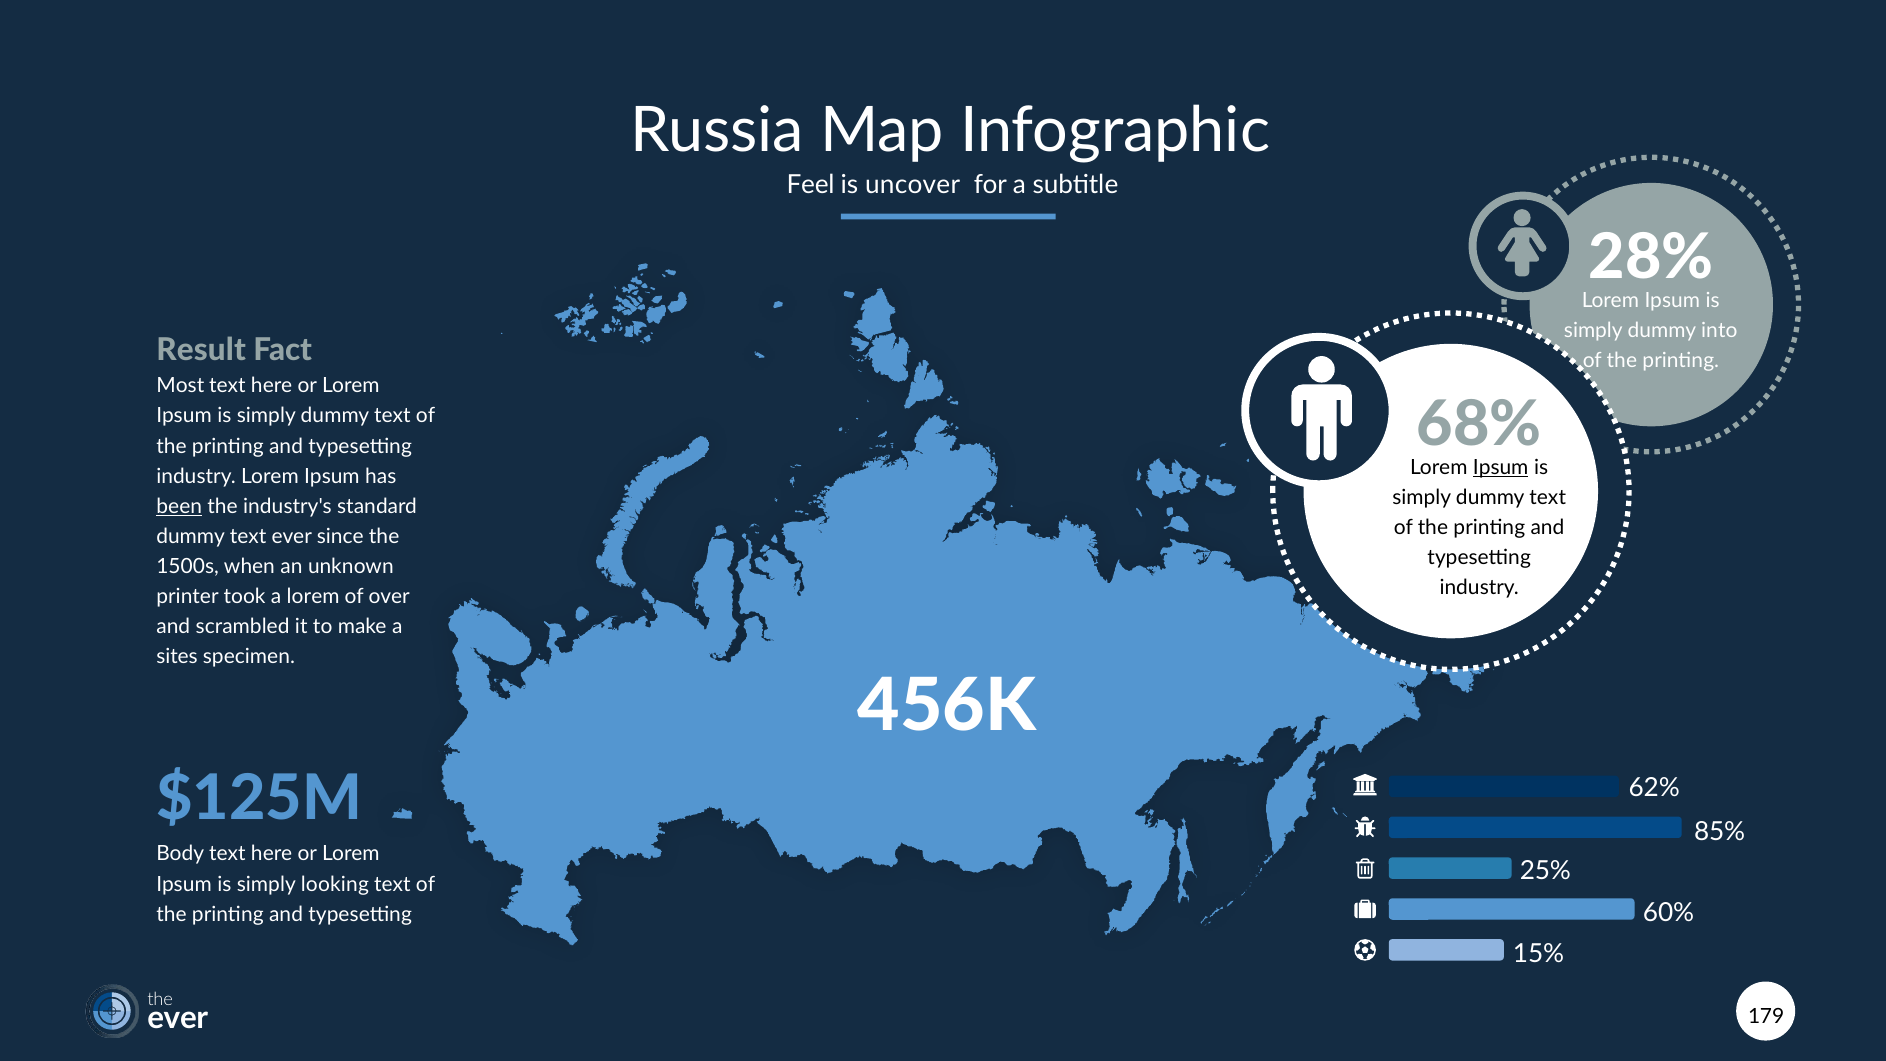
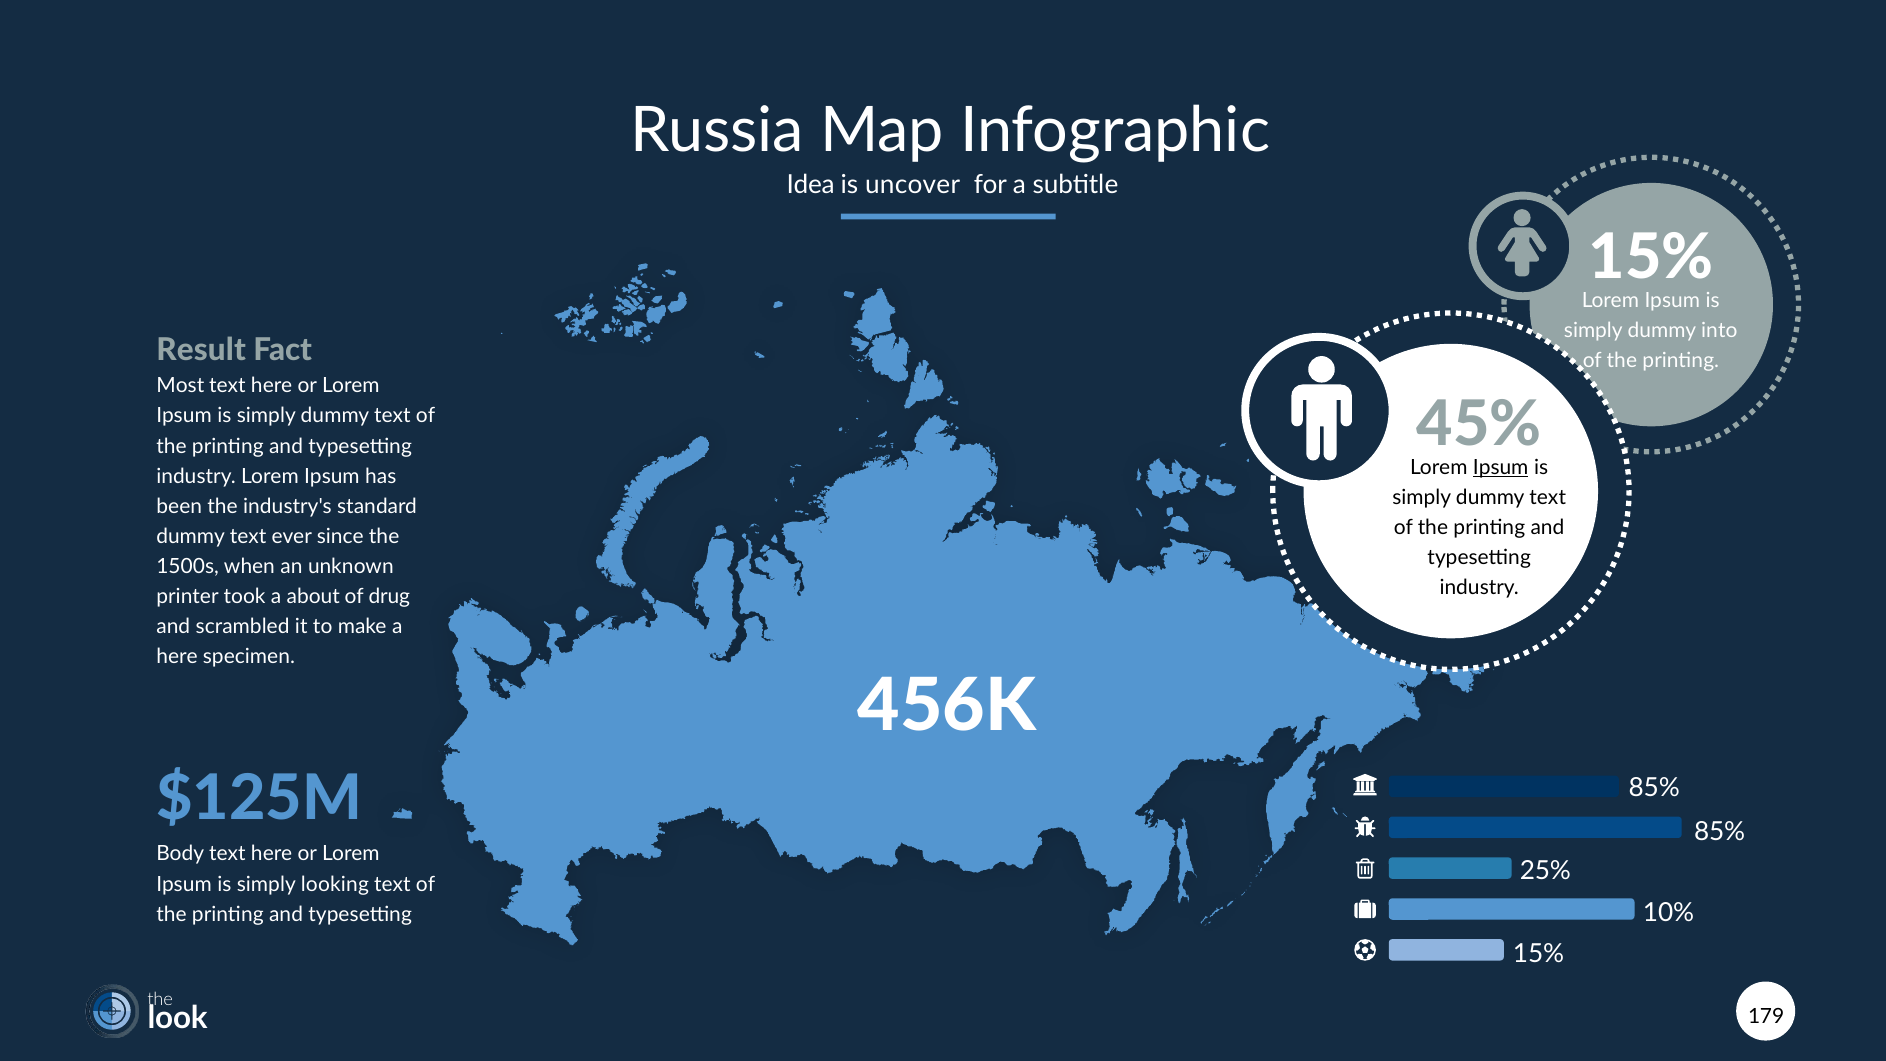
Feel: Feel -> Idea
28% at (1651, 258): 28% -> 15%
68%: 68% -> 45%
been underline: present -> none
a lorem: lorem -> about
over: over -> drug
sites at (177, 657): sites -> here
62% at (1654, 788): 62% -> 85%
60%: 60% -> 10%
ever at (178, 1018): ever -> look
